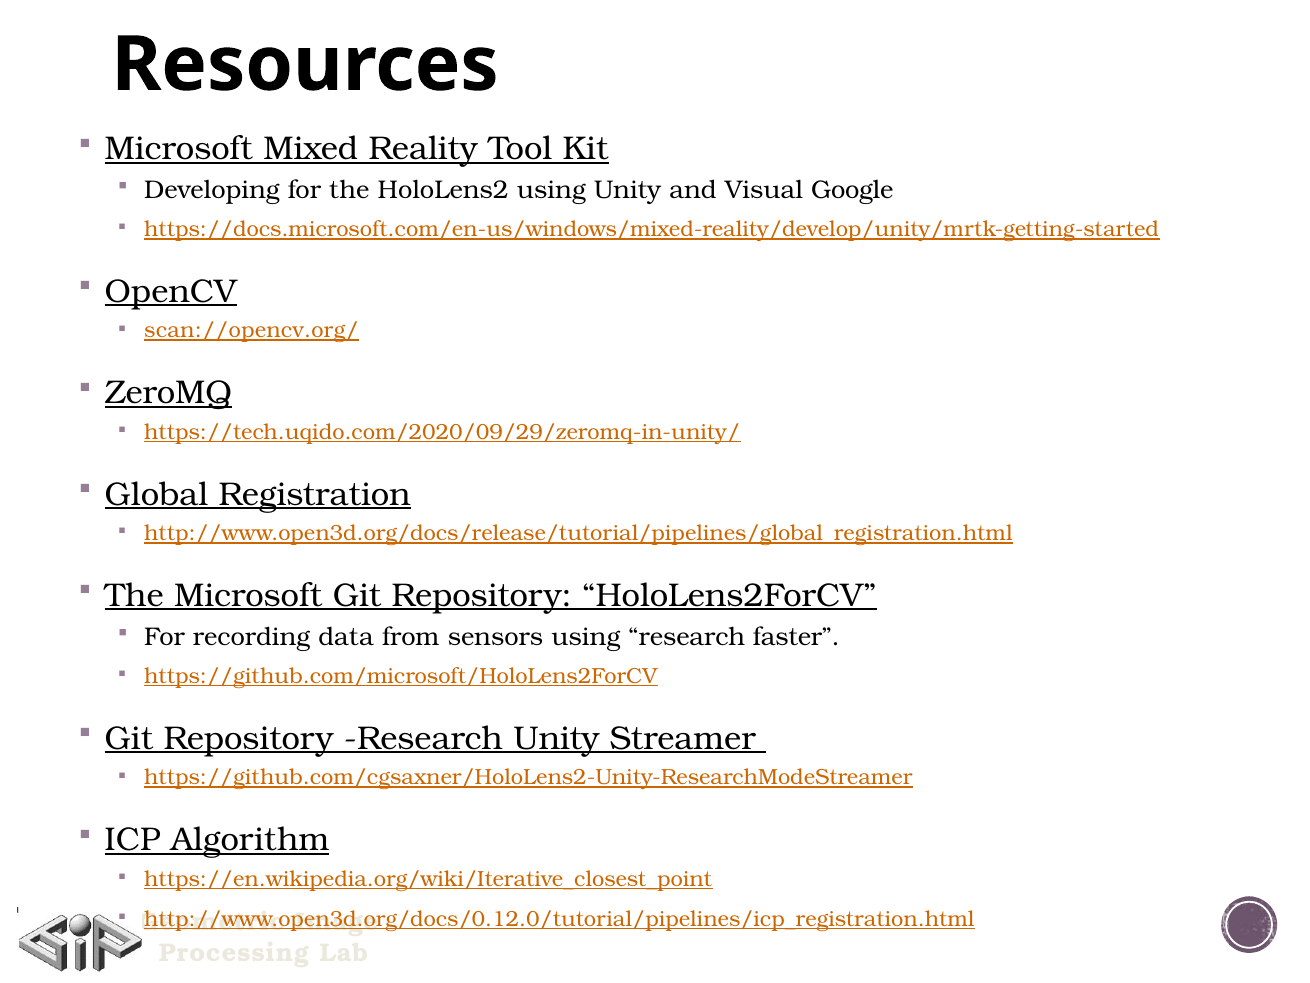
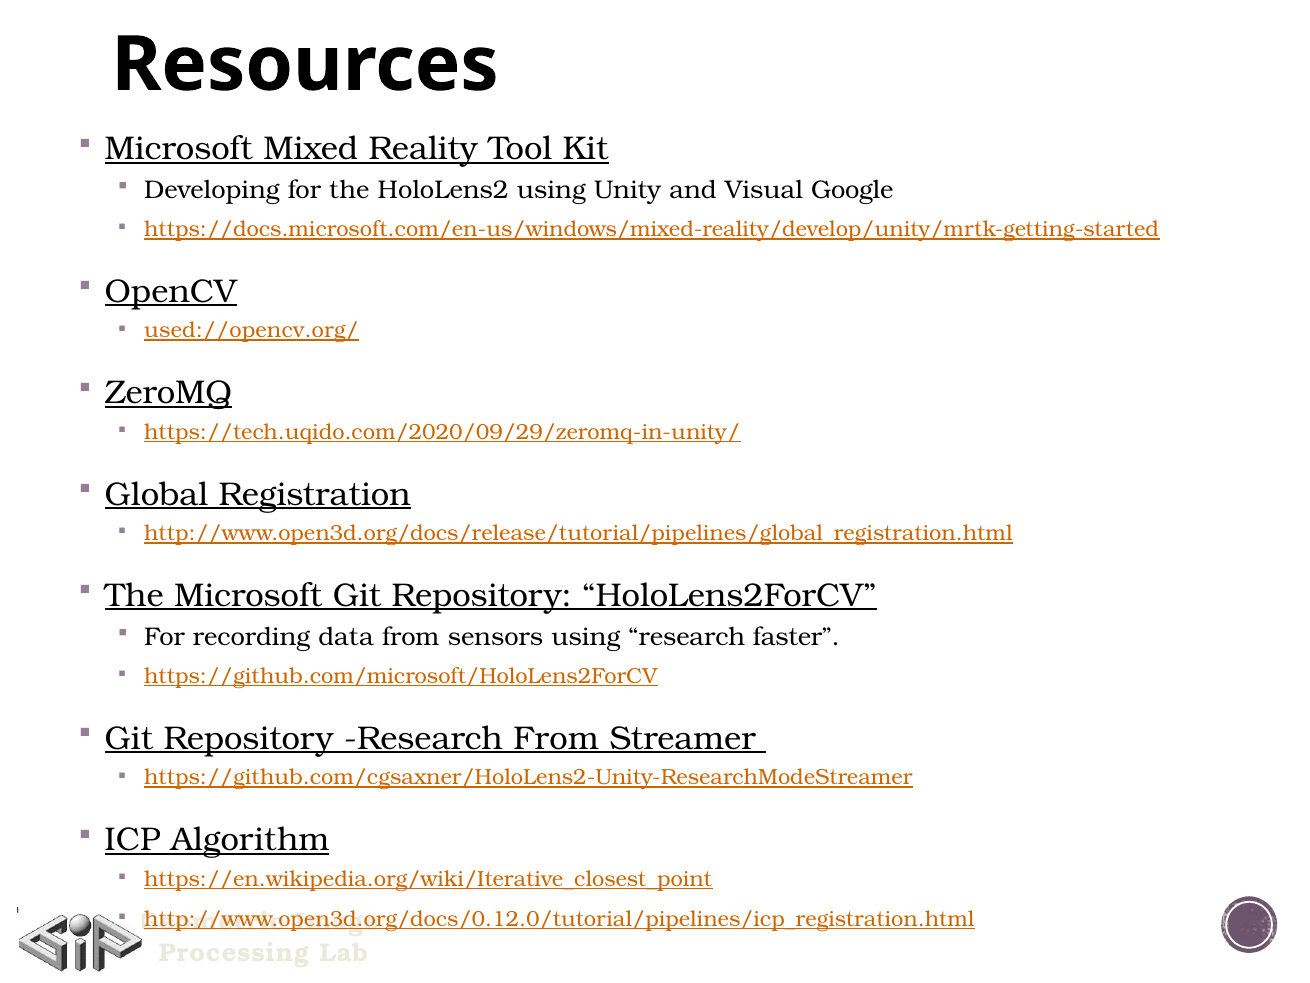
scan://opencv.org/: scan://opencv.org/ -> used://opencv.org/
Research Unity: Unity -> From
